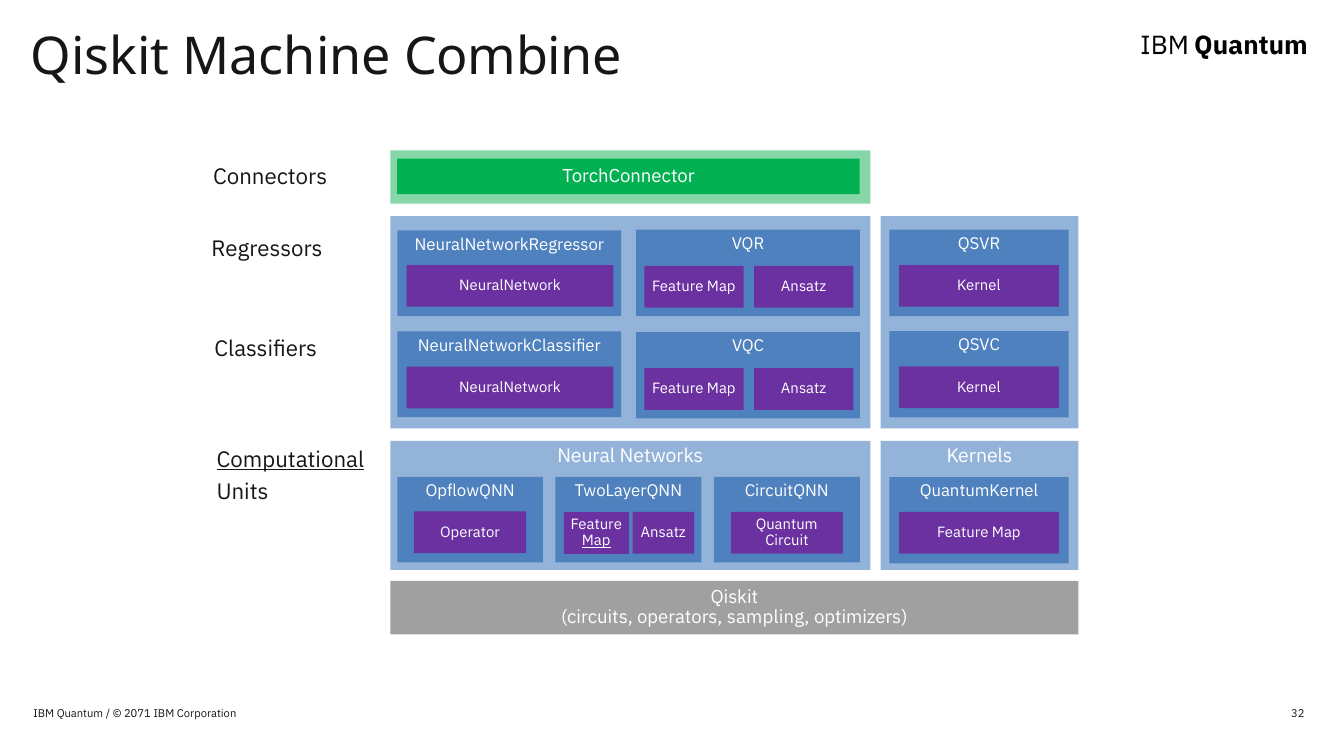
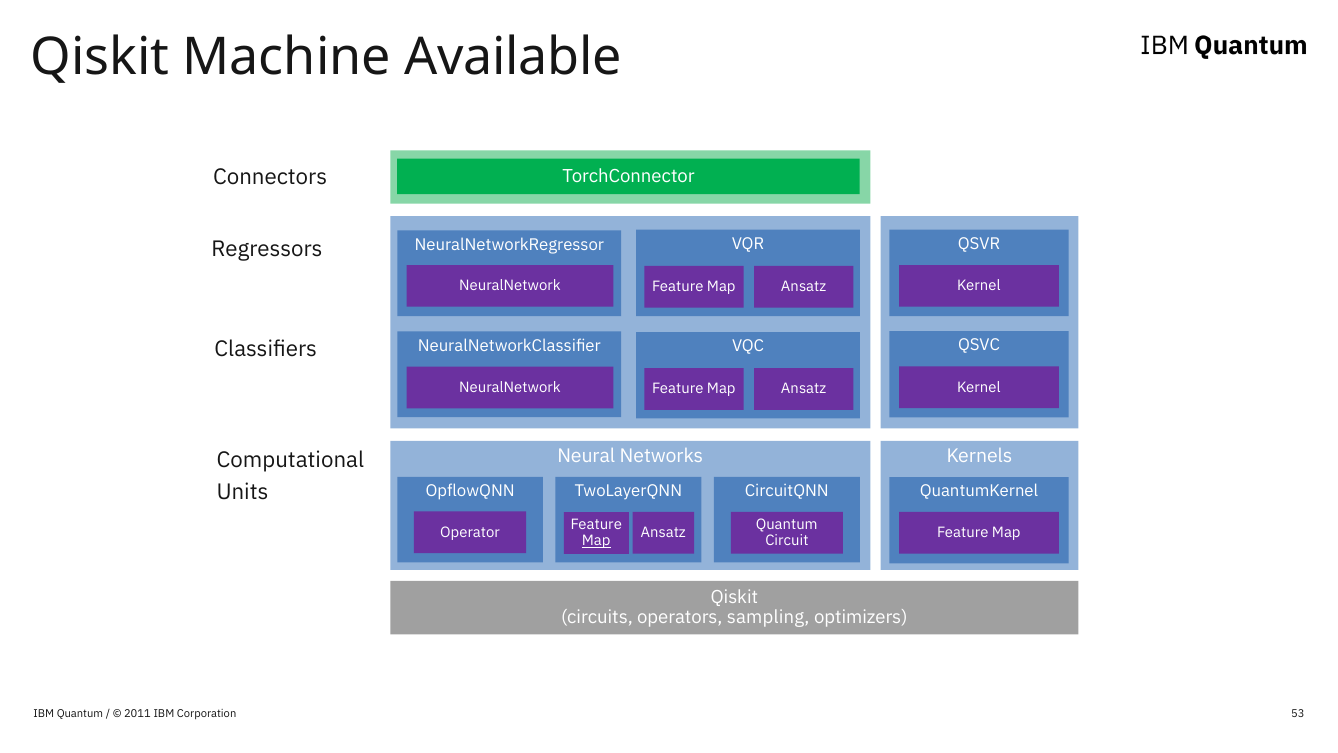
Combine: Combine -> Available
Computational underline: present -> none
2071: 2071 -> 2011
32: 32 -> 53
